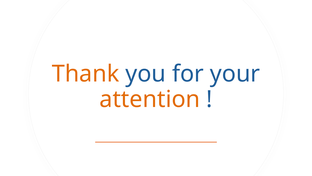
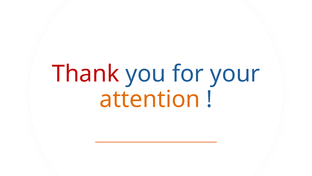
Thank colour: orange -> red
